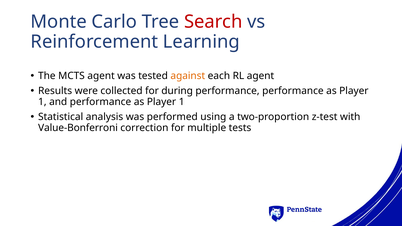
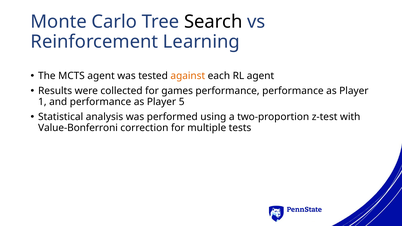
Search colour: red -> black
during: during -> games
1 at (182, 102): 1 -> 5
